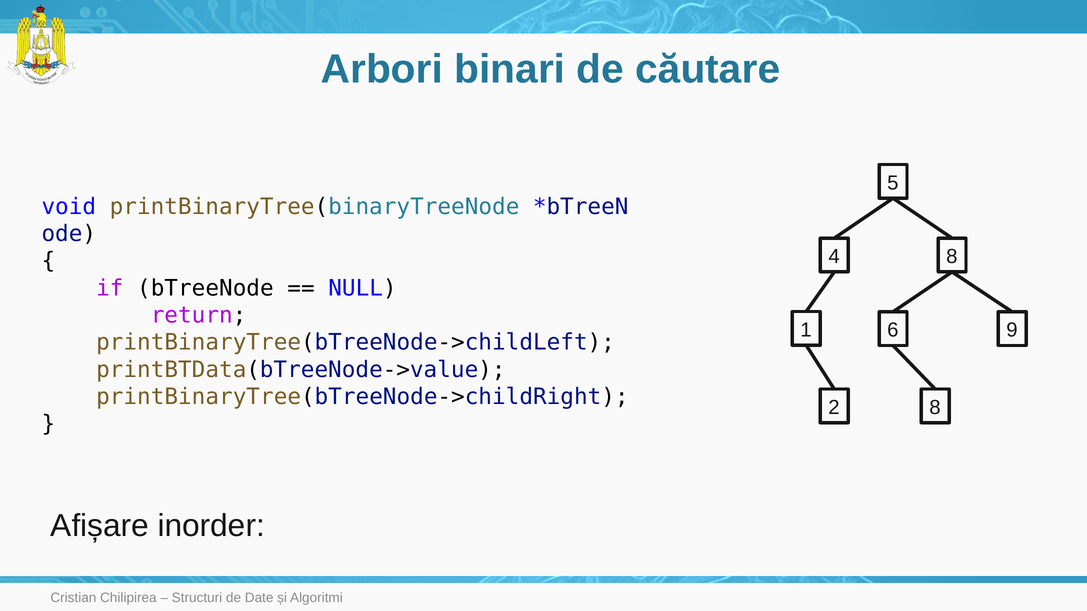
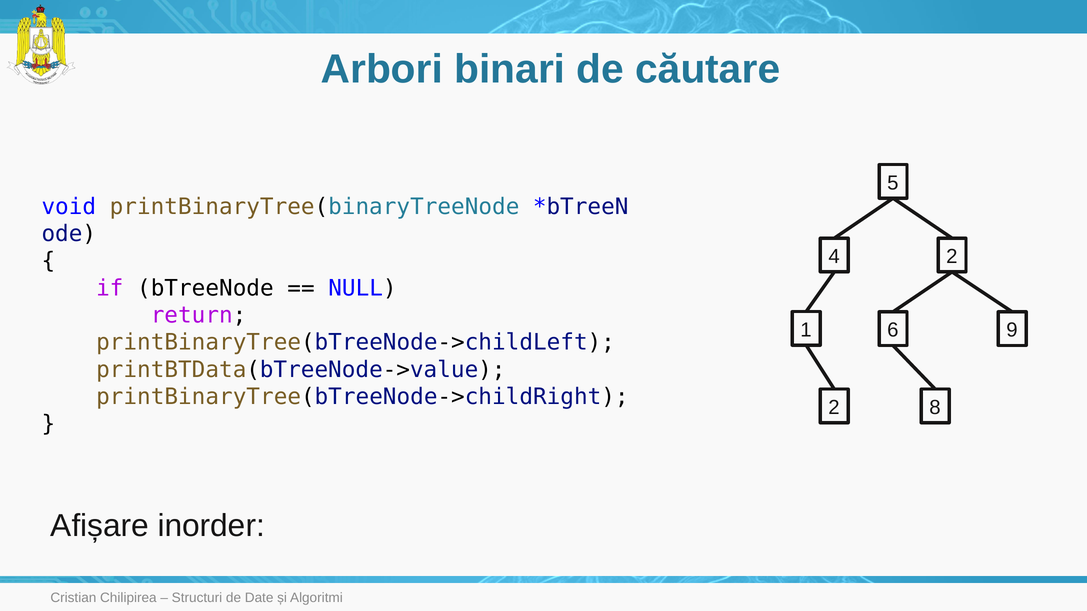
4 8: 8 -> 2
